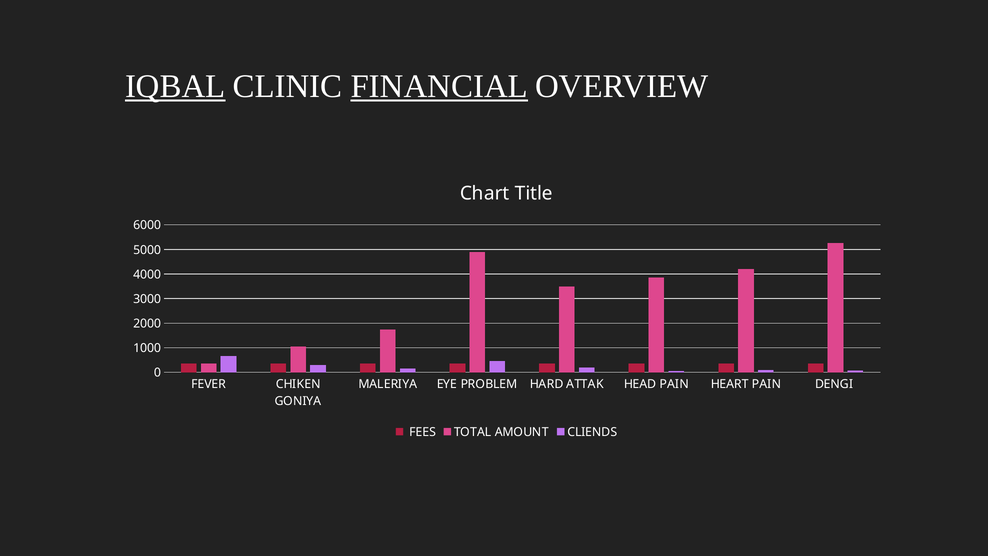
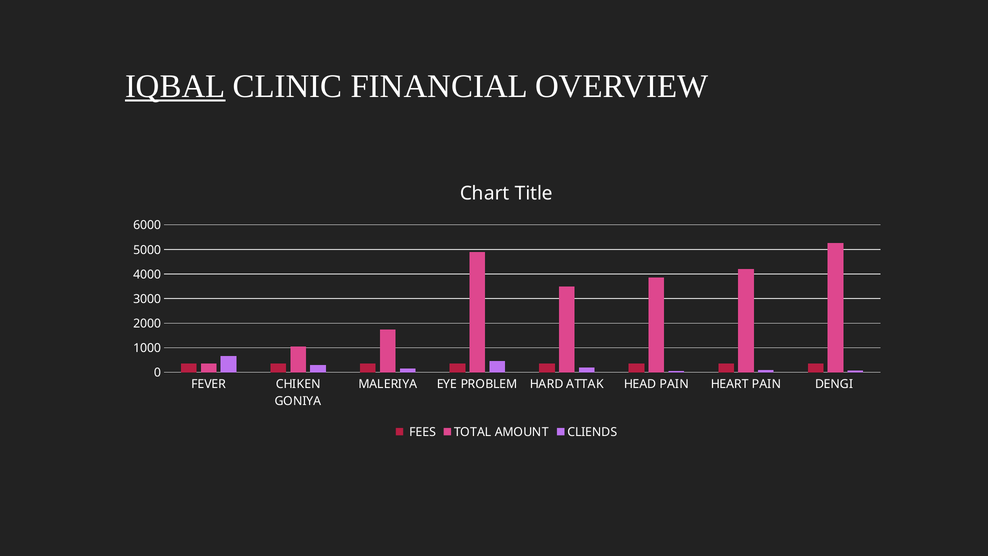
FINANCIAL underline: present -> none
